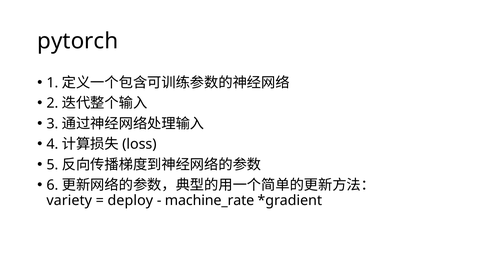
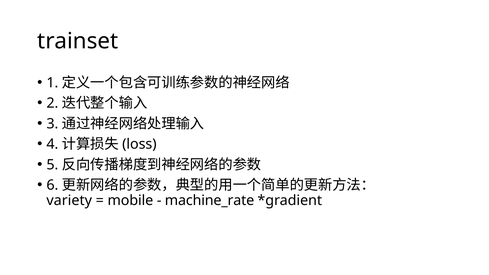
pytorch: pytorch -> trainset
deploy: deploy -> mobile
